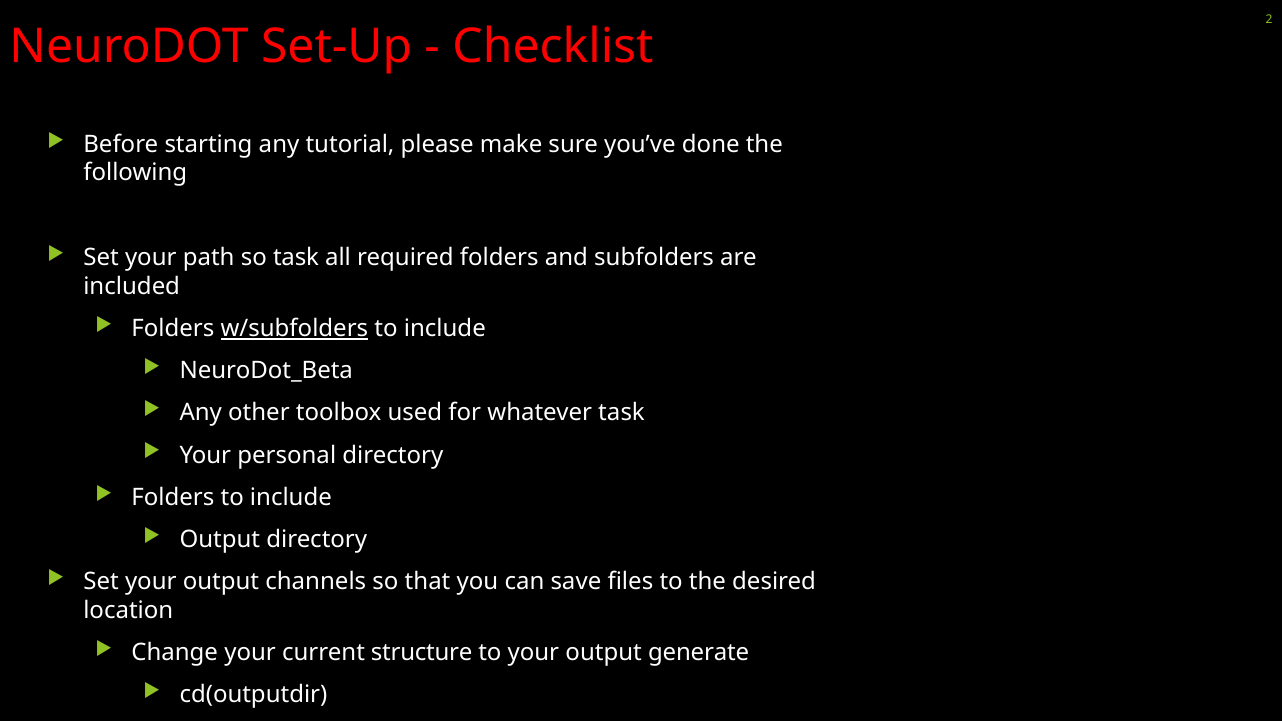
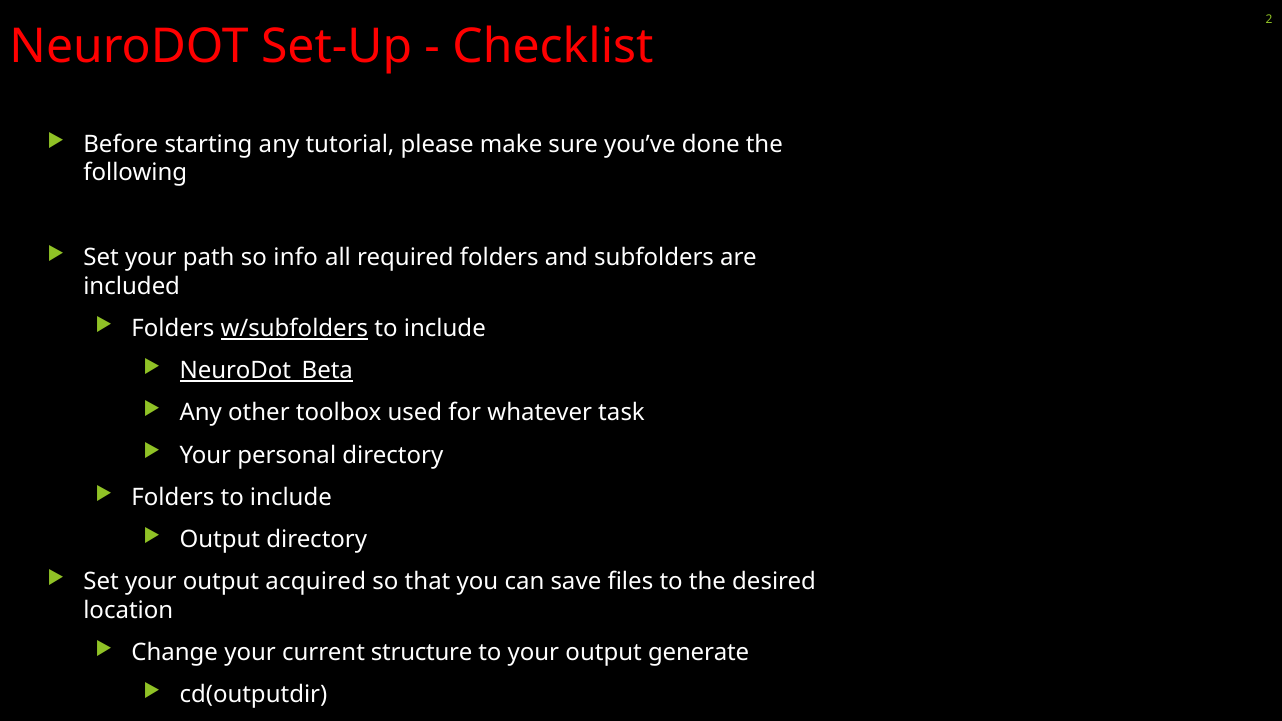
so task: task -> info
NeuroDot_Beta underline: none -> present
channels: channels -> acquired
